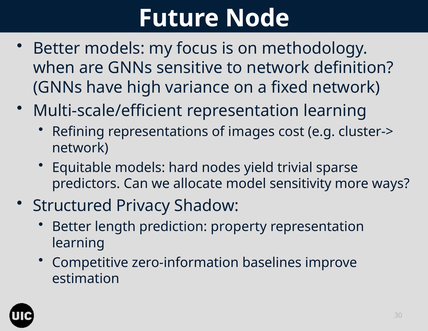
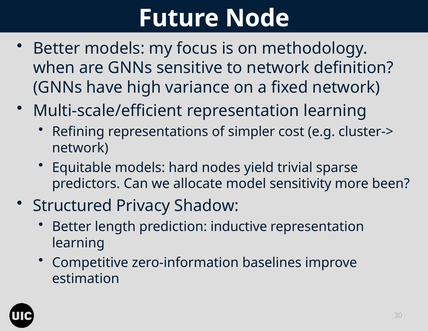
images: images -> simpler
ways: ways -> been
property: property -> inductive
